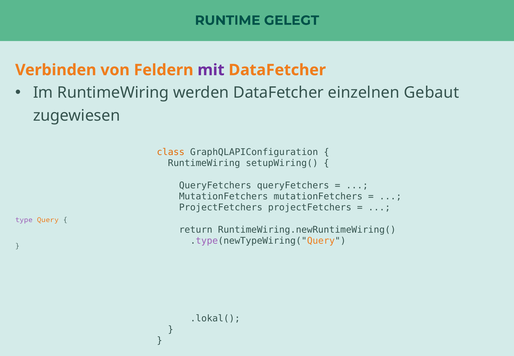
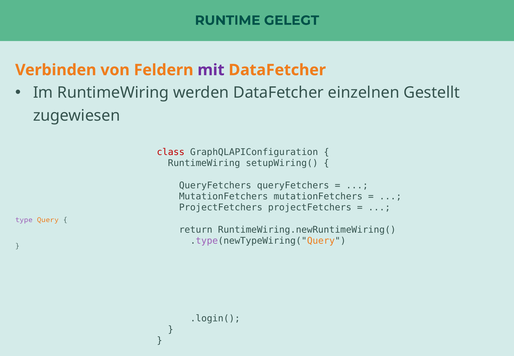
Gebaut: Gebaut -> Gestellt
class colour: orange -> red
.lokal(: .lokal( -> .login(
